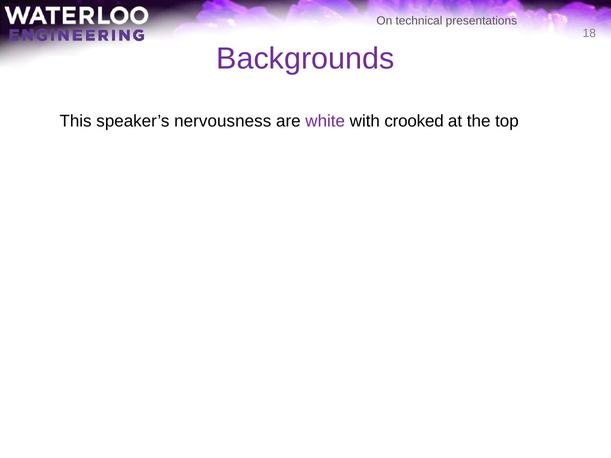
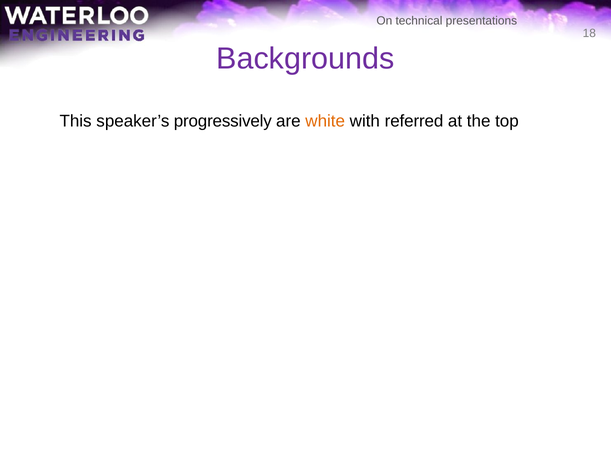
nervousness: nervousness -> progressively
white colour: purple -> orange
crooked: crooked -> referred
